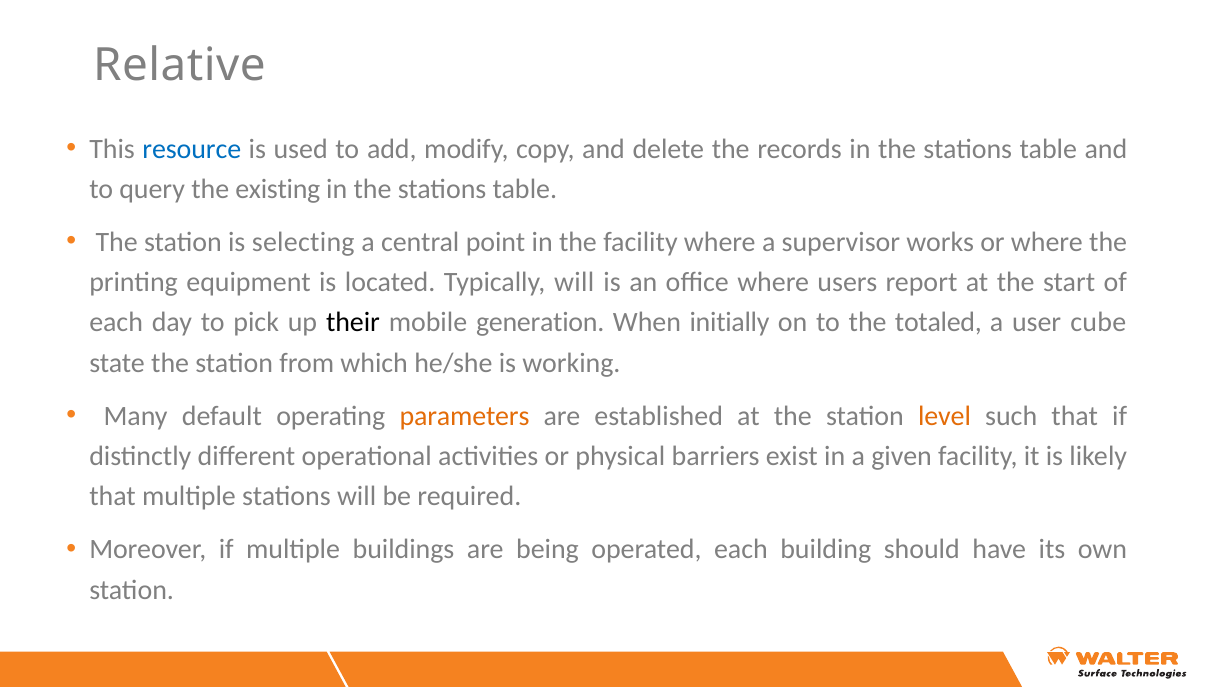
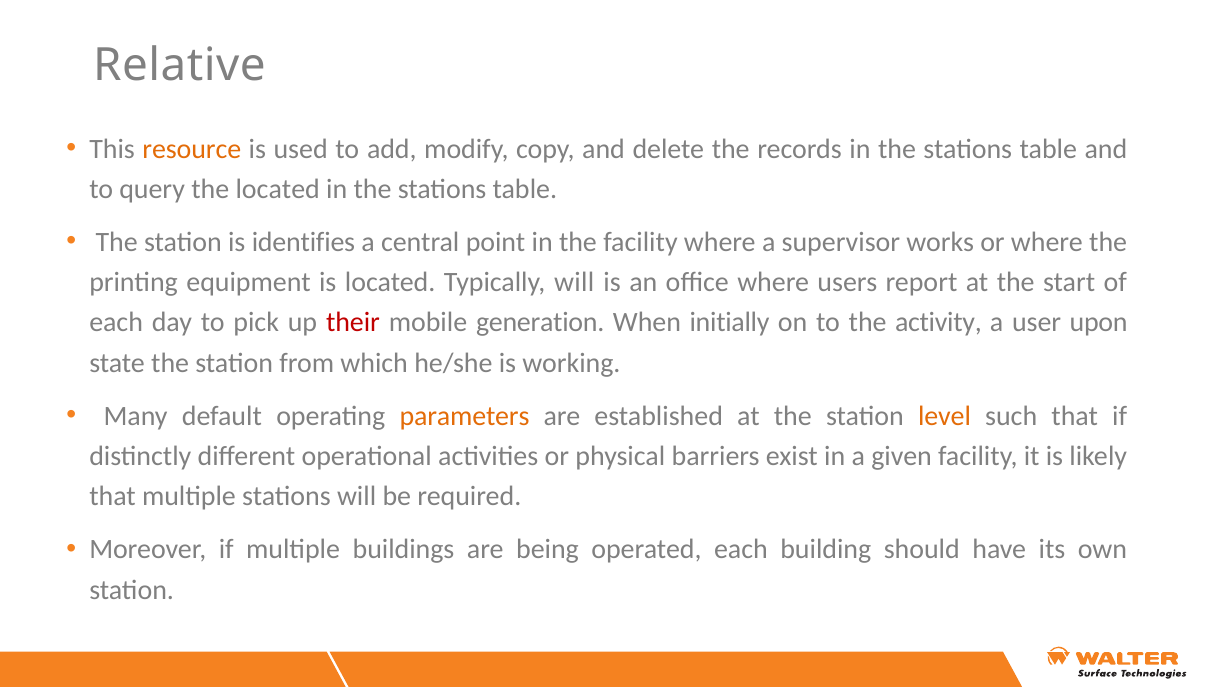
resource colour: blue -> orange
the existing: existing -> located
selecting: selecting -> identifies
their colour: black -> red
totaled: totaled -> activity
cube: cube -> upon
